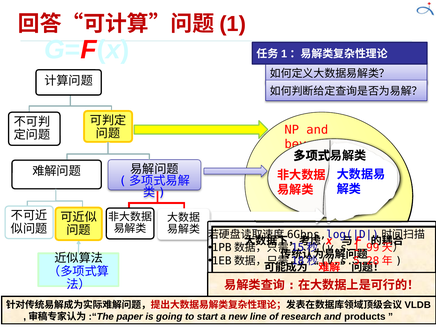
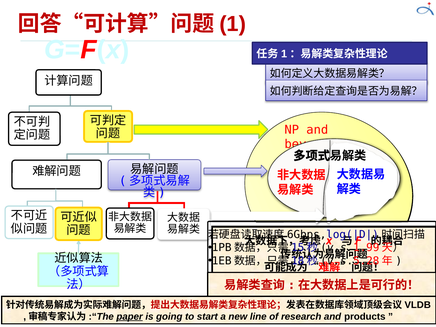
paper underline: none -> present
